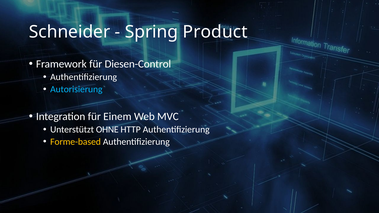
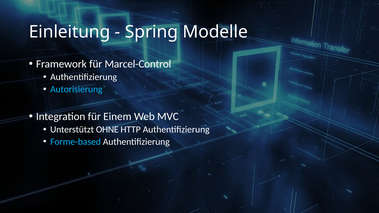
Schneider: Schneider -> Einleitung
Product: Product -> Modelle
Diesen-Control: Diesen-Control -> Marcel-Control
Forme-based colour: yellow -> light blue
